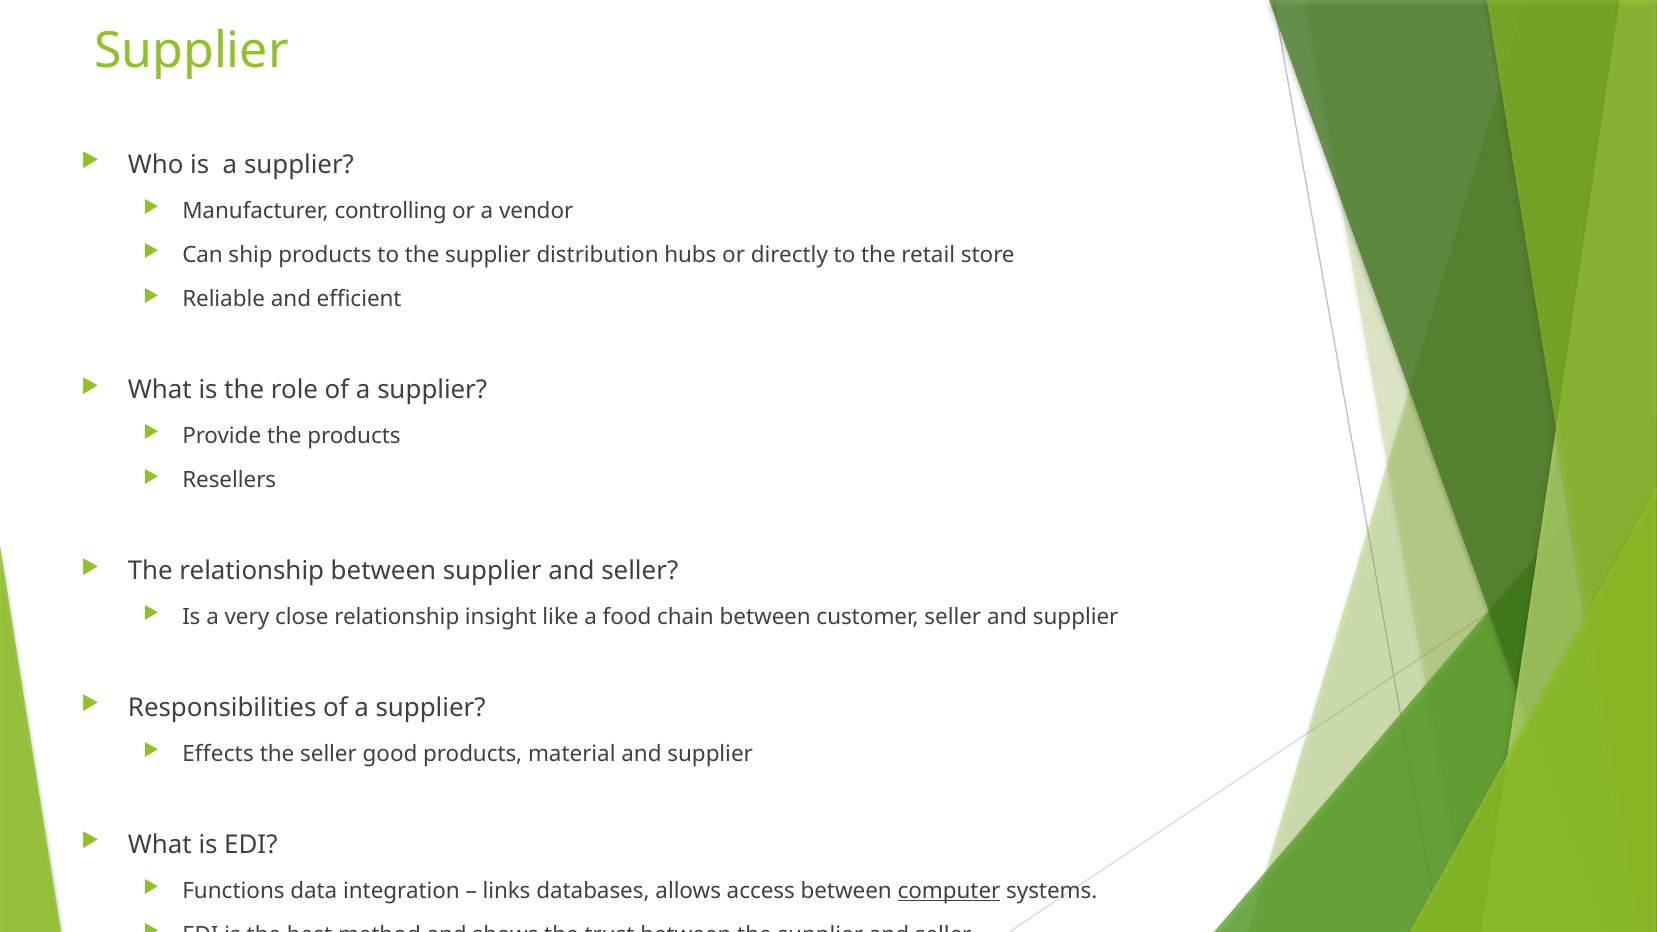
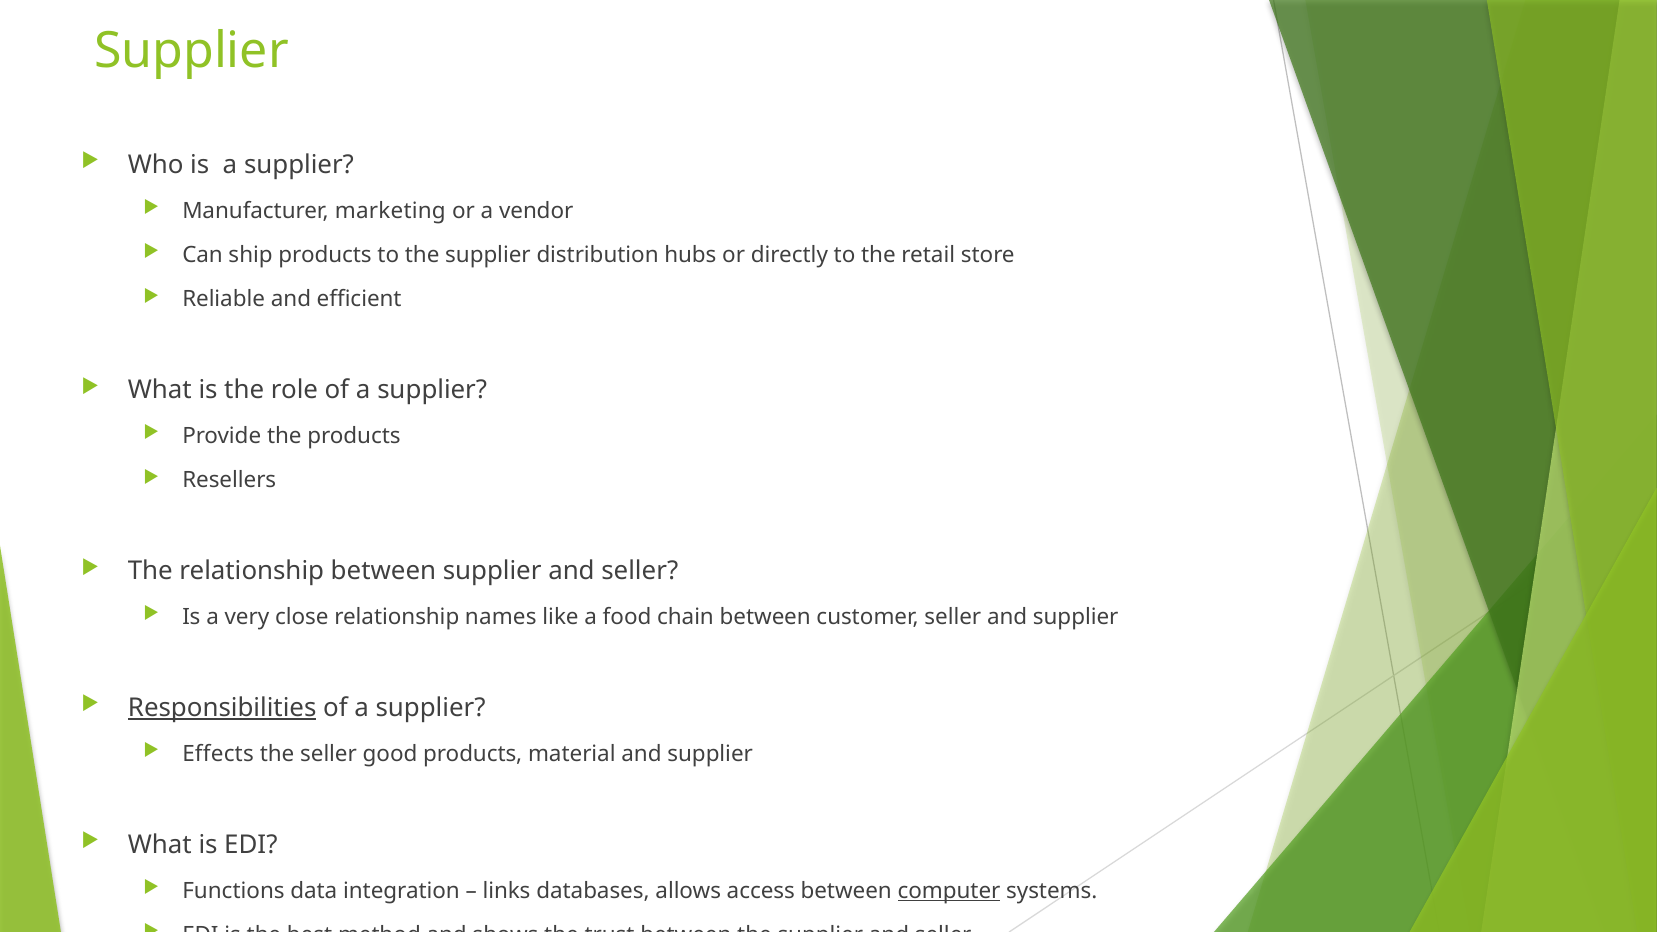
controlling: controlling -> marketing
insight: insight -> names
Responsibilities underline: none -> present
